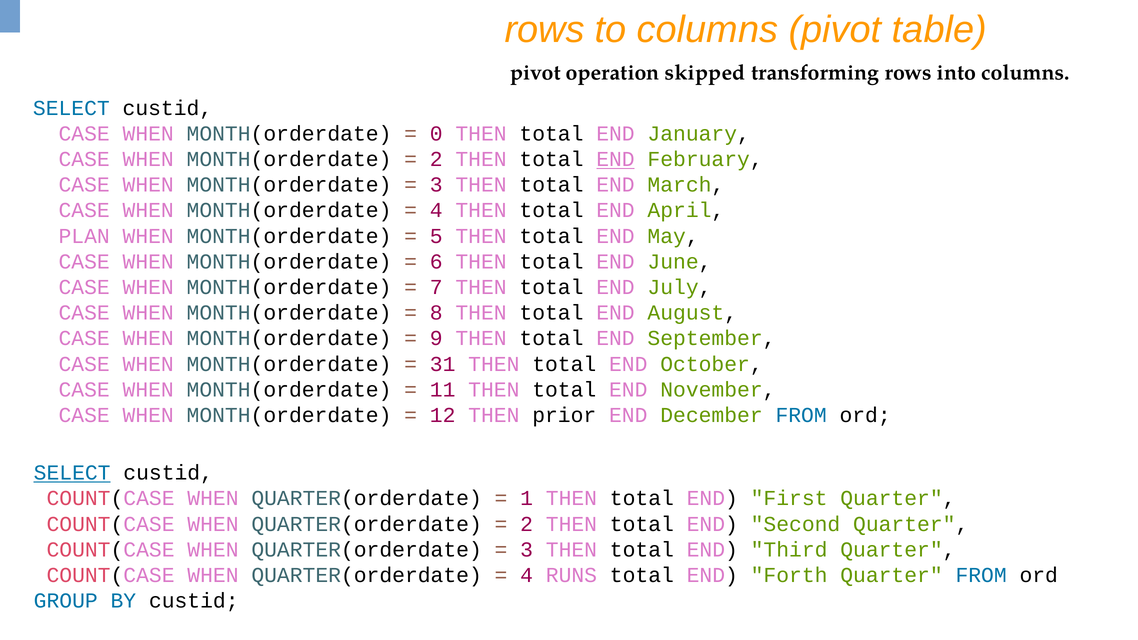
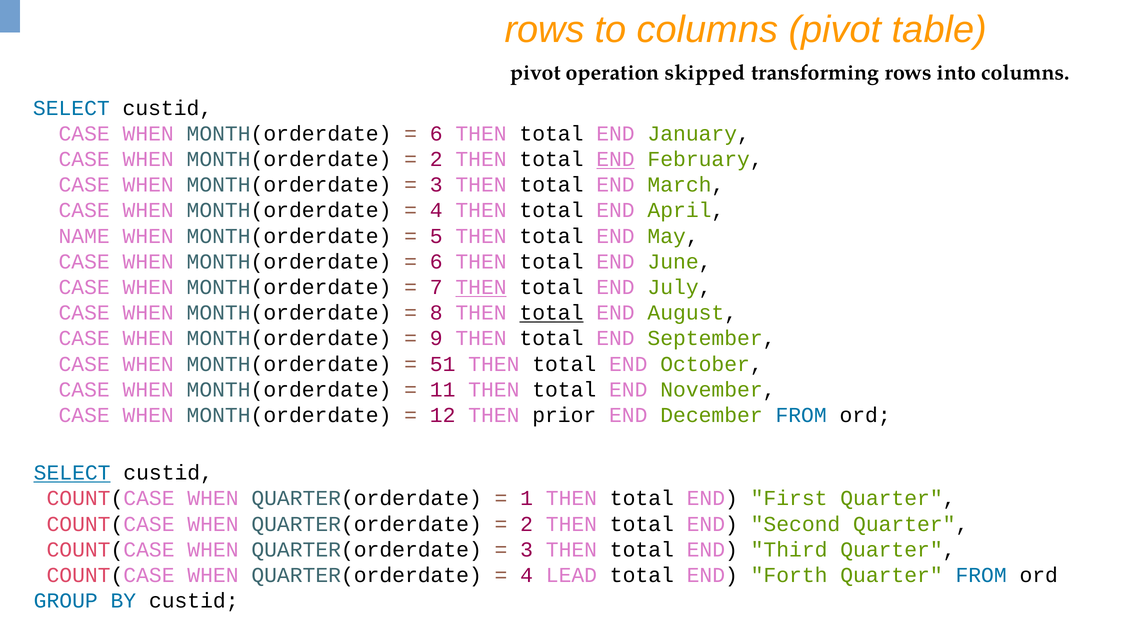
0 at (436, 134): 0 -> 6
PLAN: PLAN -> NAME
THEN at (481, 287) underline: none -> present
total at (551, 313) underline: none -> present
31: 31 -> 51
RUNS: RUNS -> LEAD
